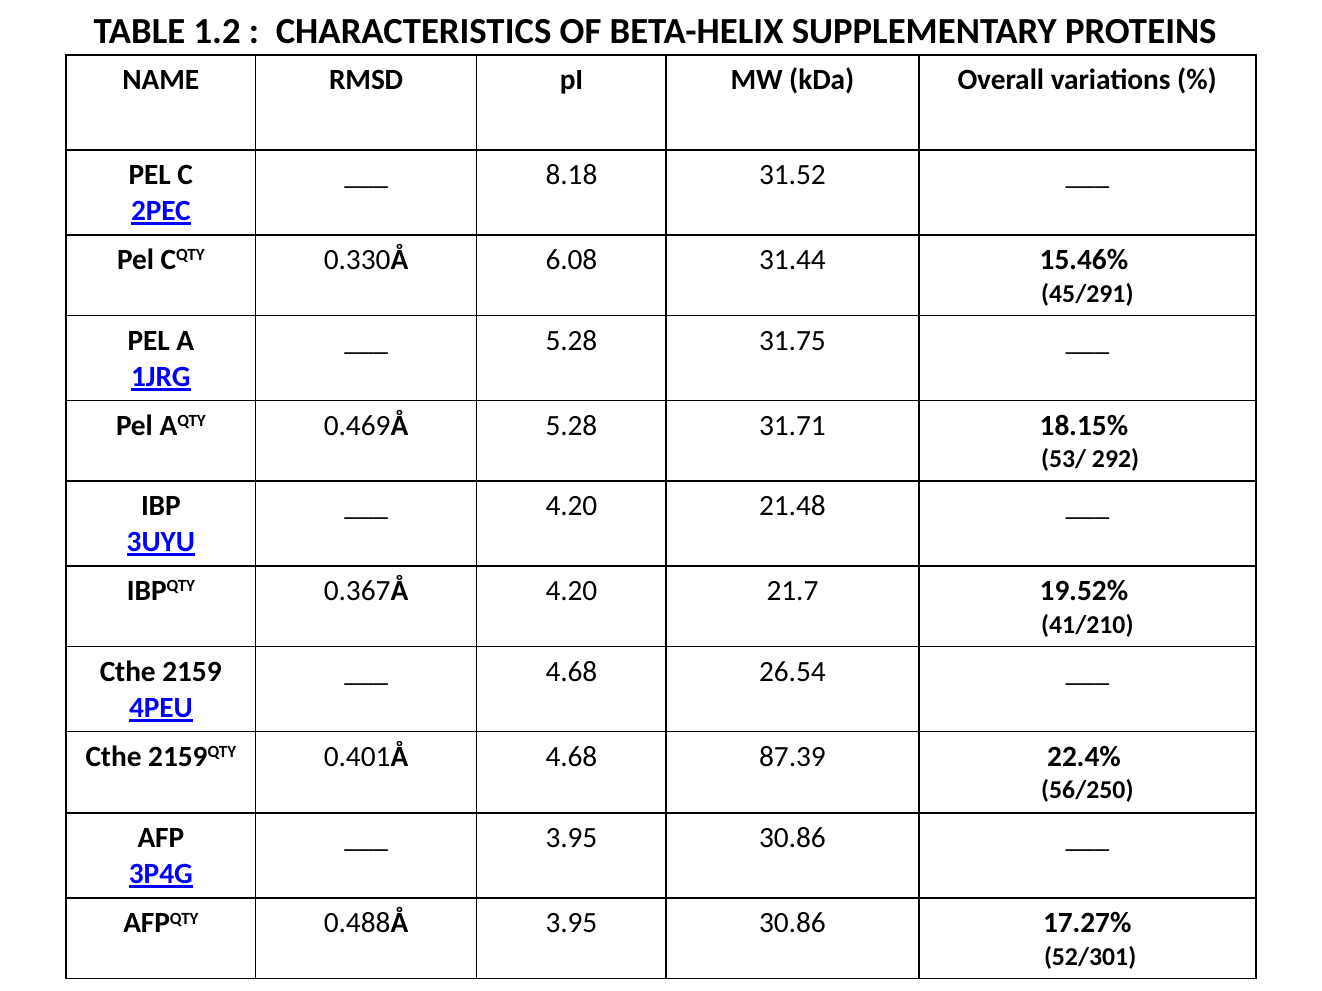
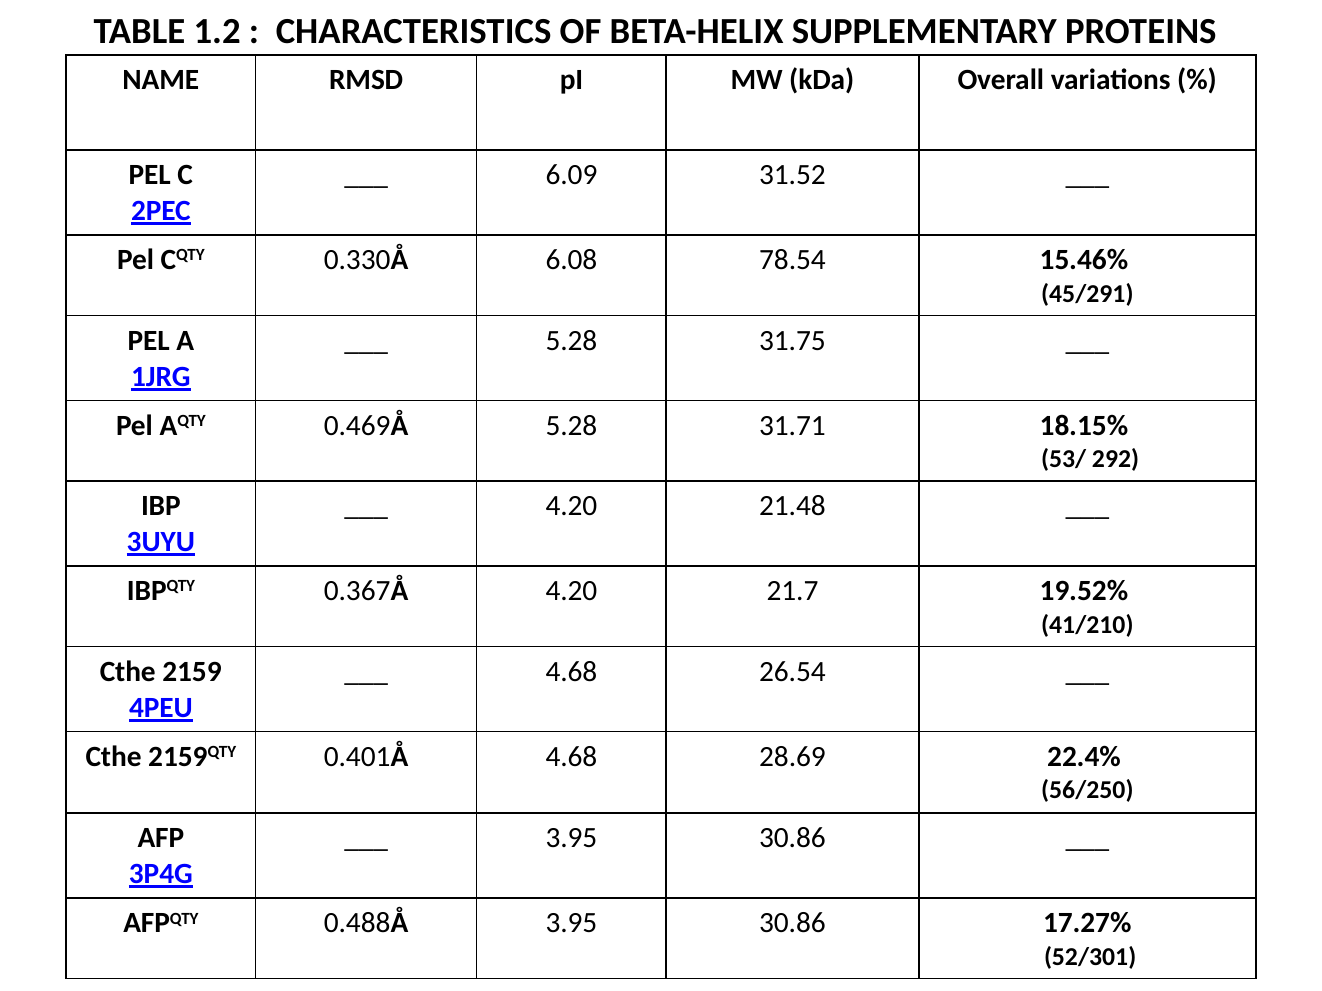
8.18: 8.18 -> 6.09
31.44: 31.44 -> 78.54
87.39: 87.39 -> 28.69
